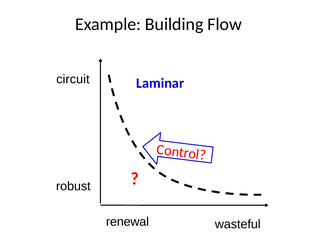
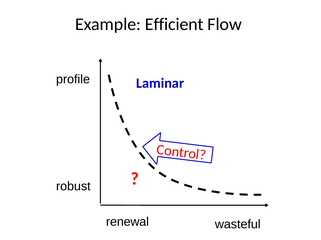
Building: Building -> Efficient
circuit: circuit -> profile
